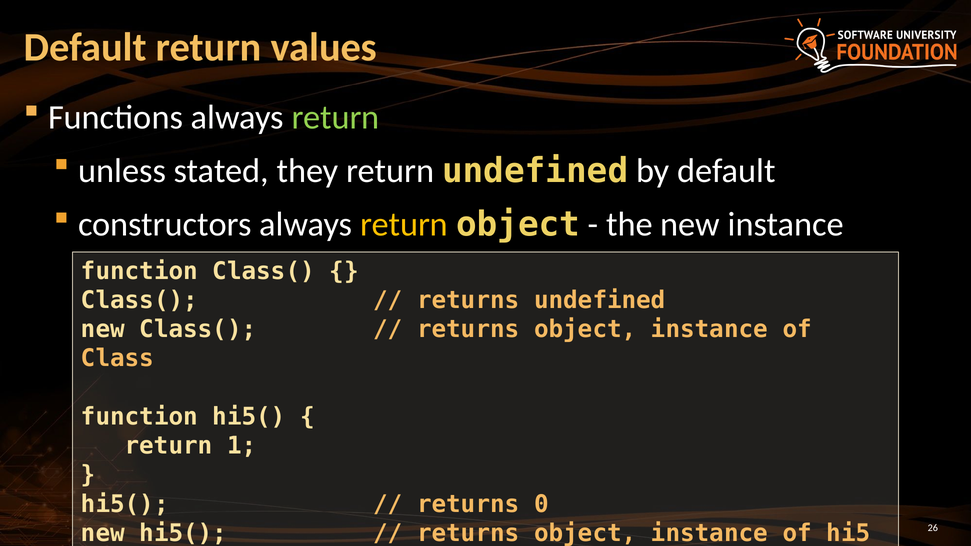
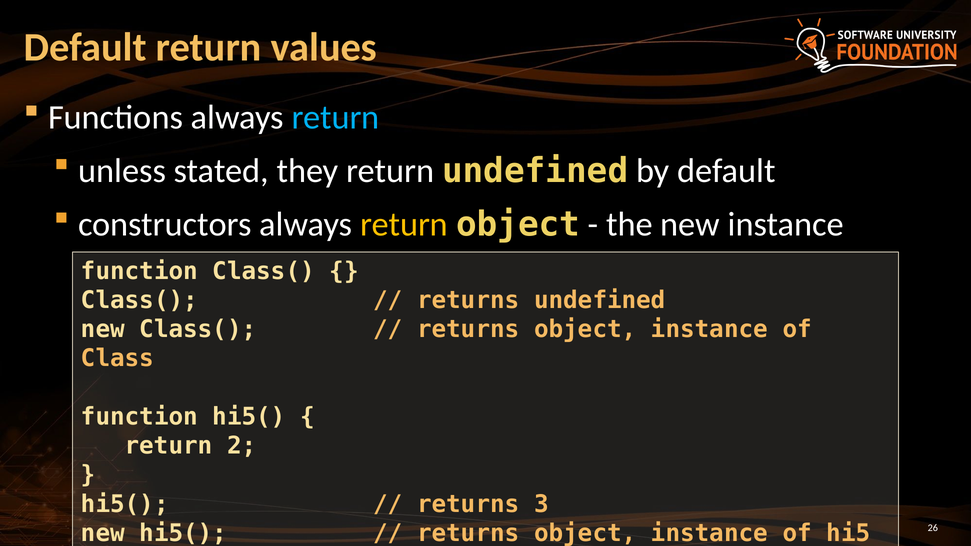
return at (336, 118) colour: light green -> light blue
1: 1 -> 2
0: 0 -> 3
